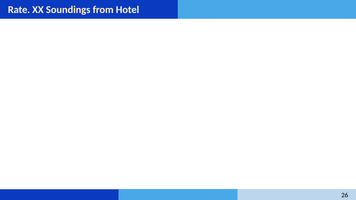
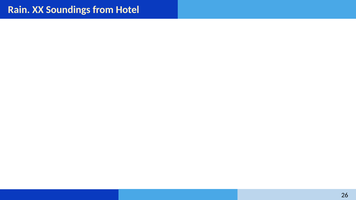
Rate: Rate -> Rain
